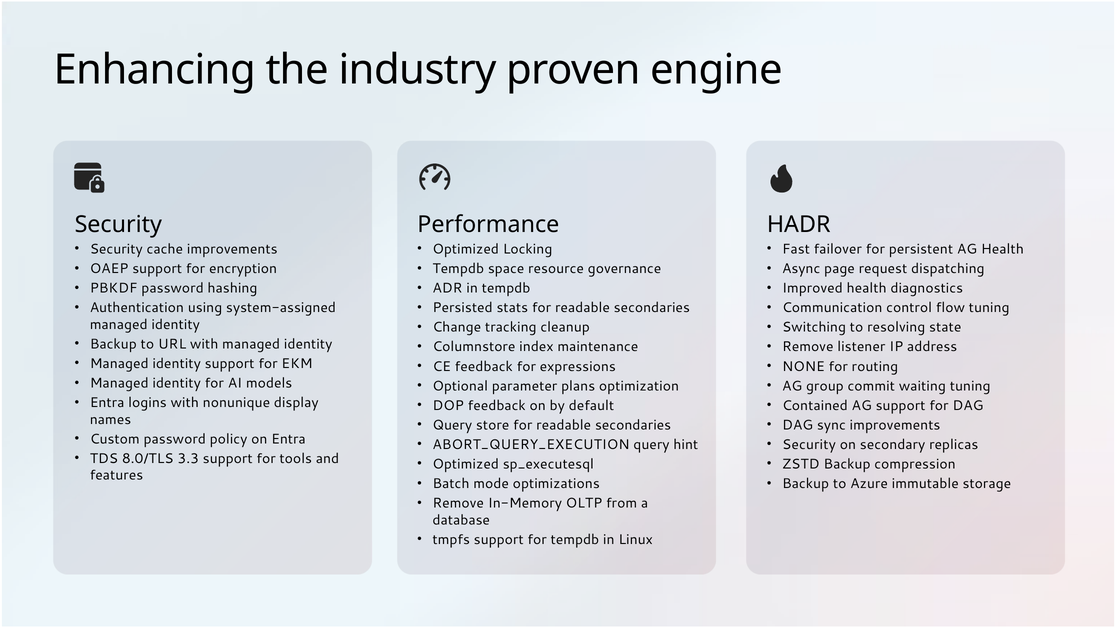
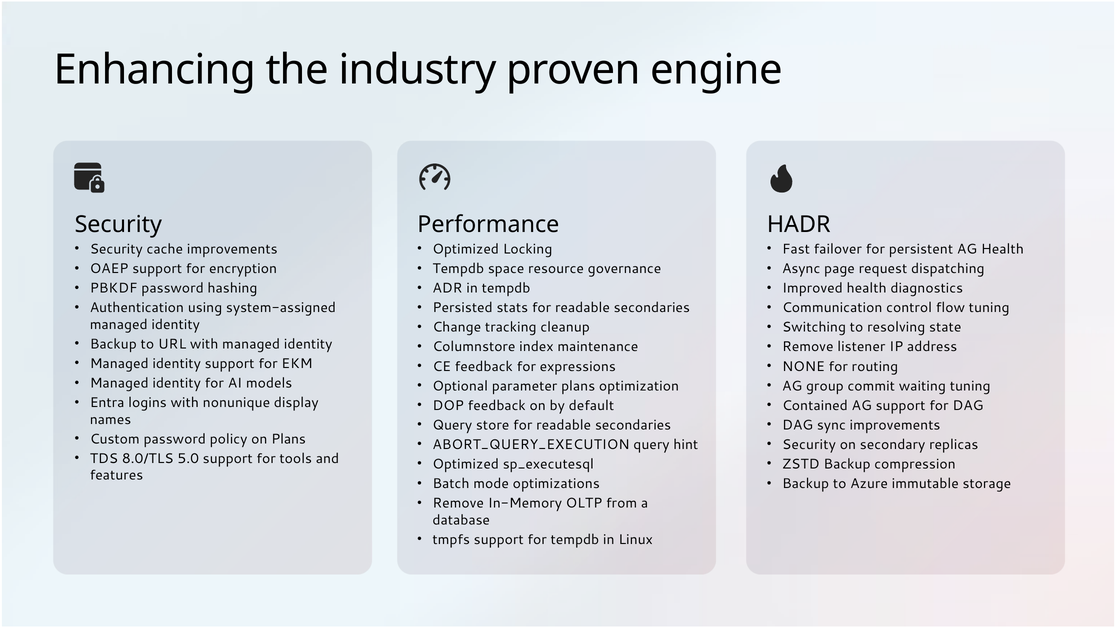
on Entra: Entra -> Plans
3.3: 3.3 -> 5.0
